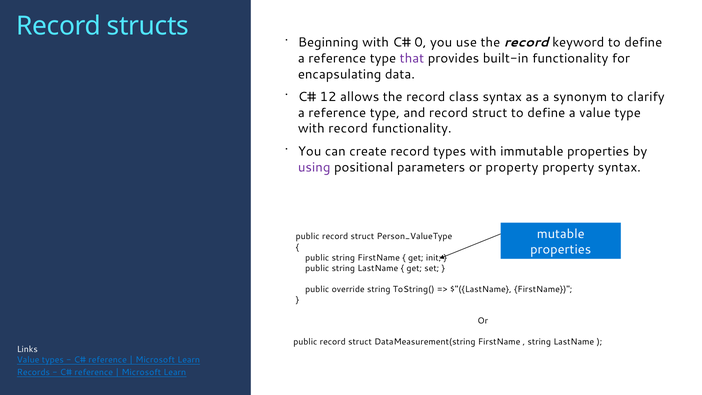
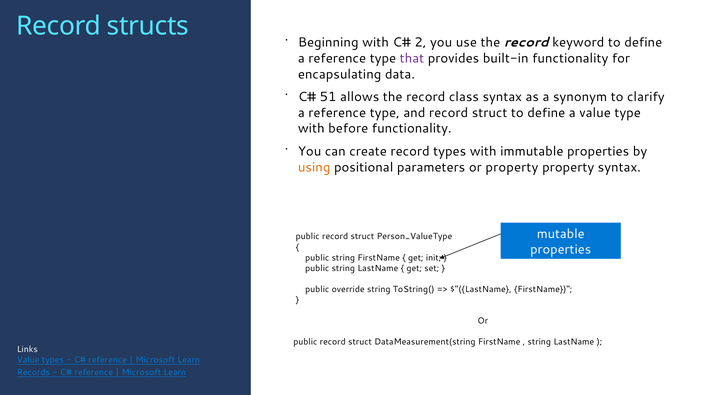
0: 0 -> 2
12: 12 -> 51
with record: record -> before
using colour: purple -> orange
